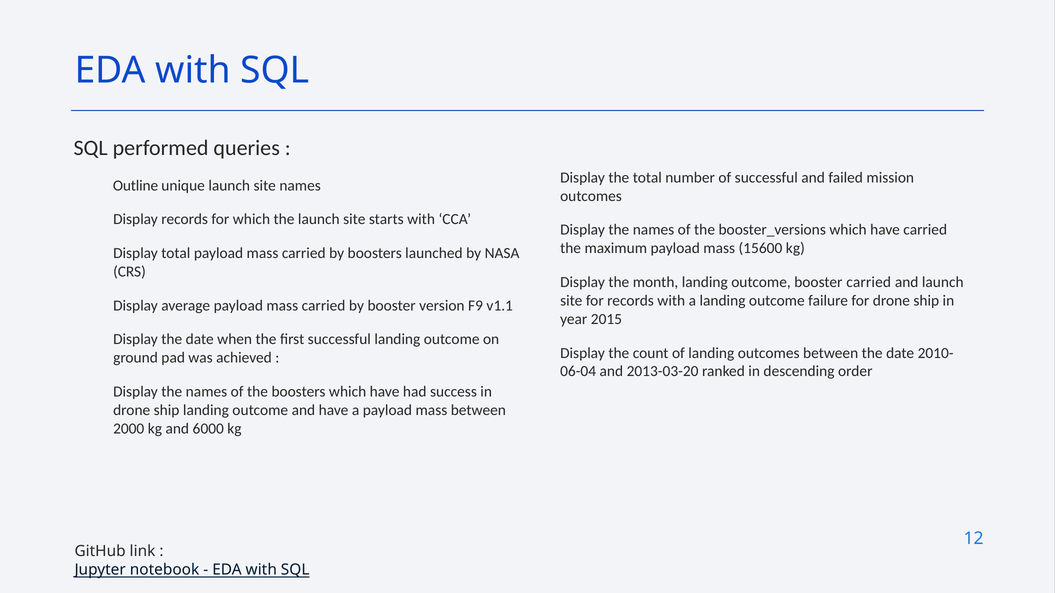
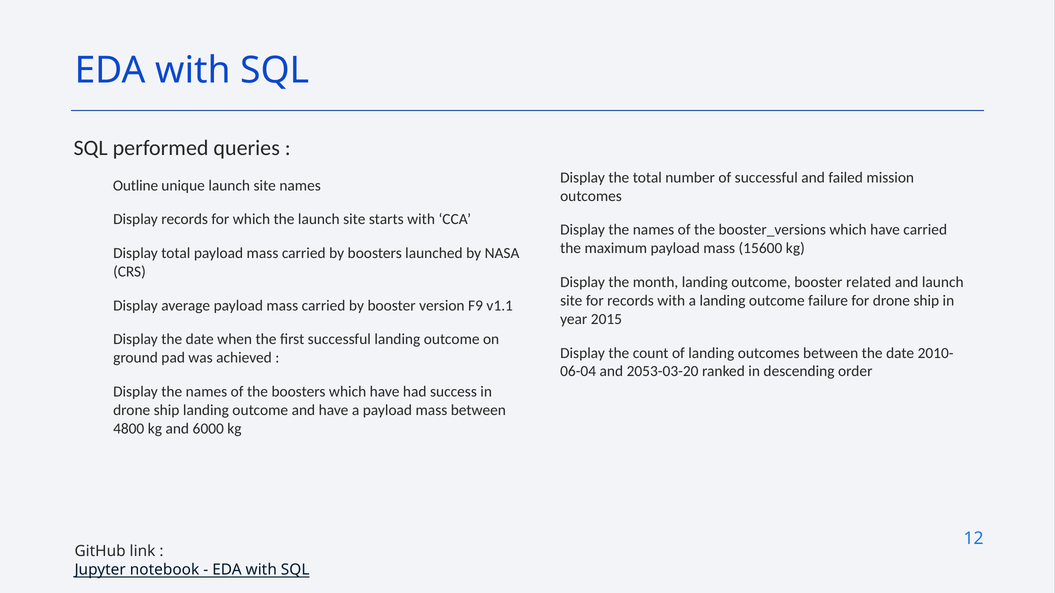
booster carried: carried -> related
2013-03-20: 2013-03-20 -> 2053-03-20
2000: 2000 -> 4800
